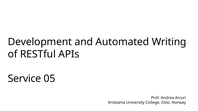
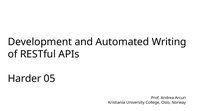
Service: Service -> Harder
